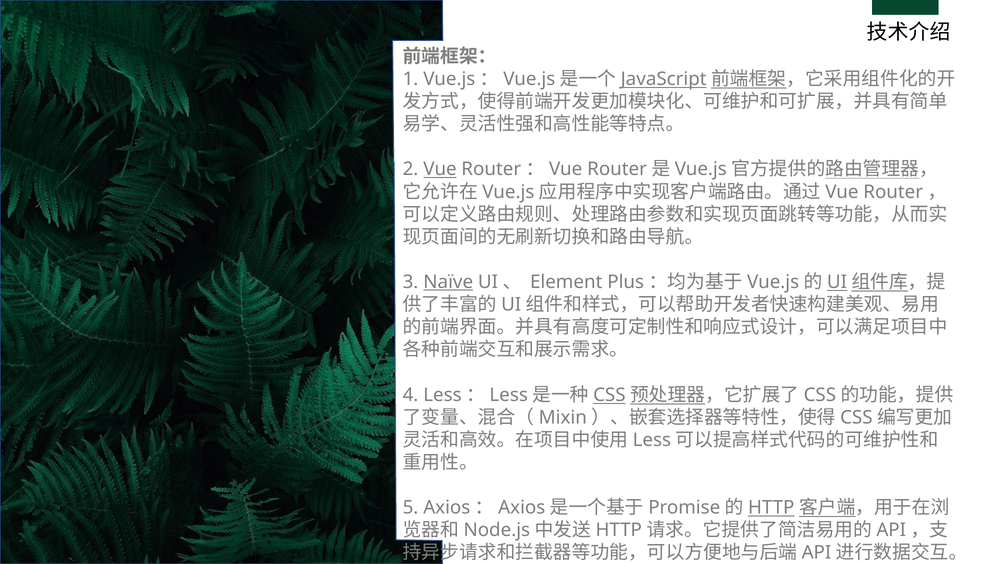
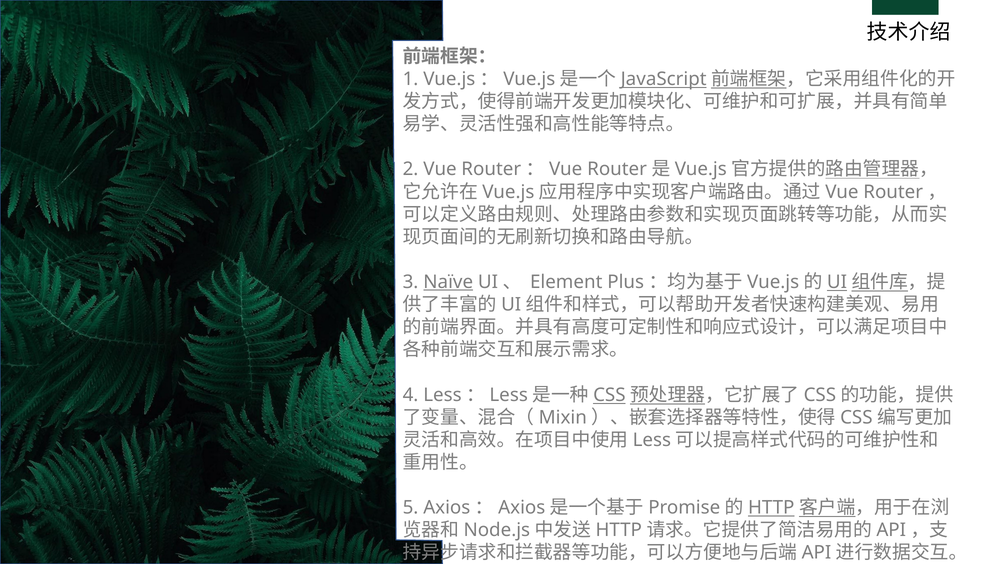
Vue underline: present -> none
